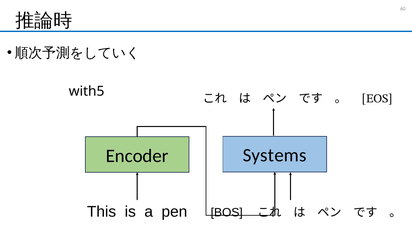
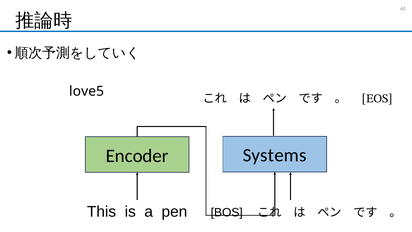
with5: with5 -> love5
